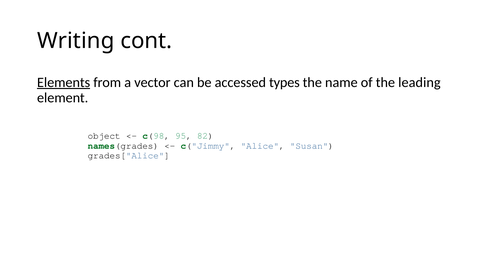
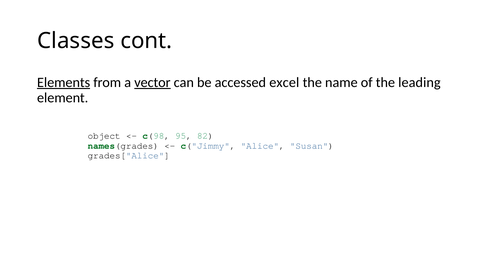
Writing: Writing -> Classes
vector underline: none -> present
types: types -> excel
